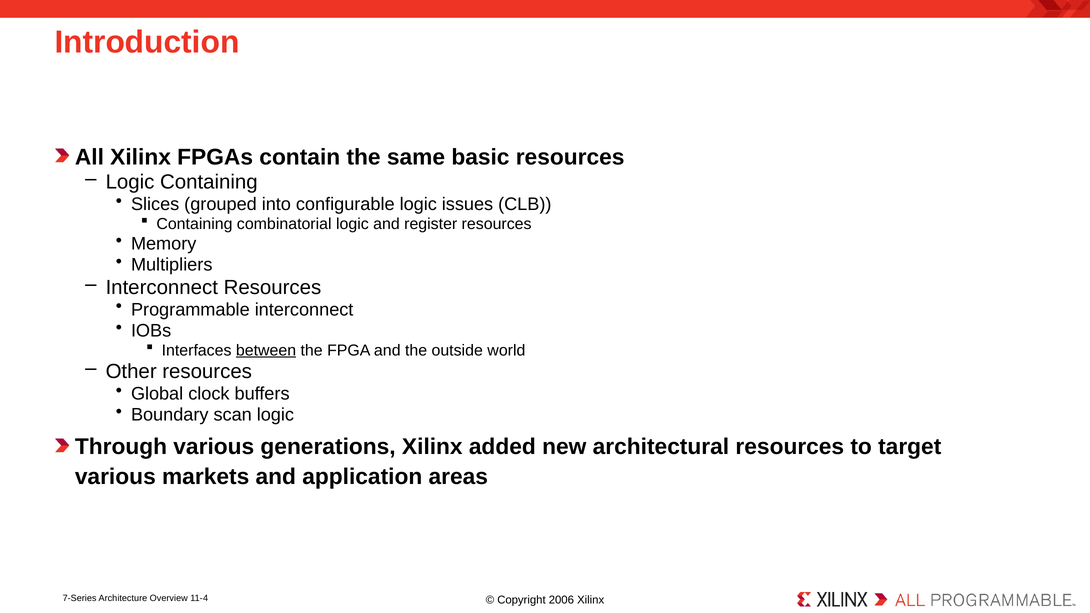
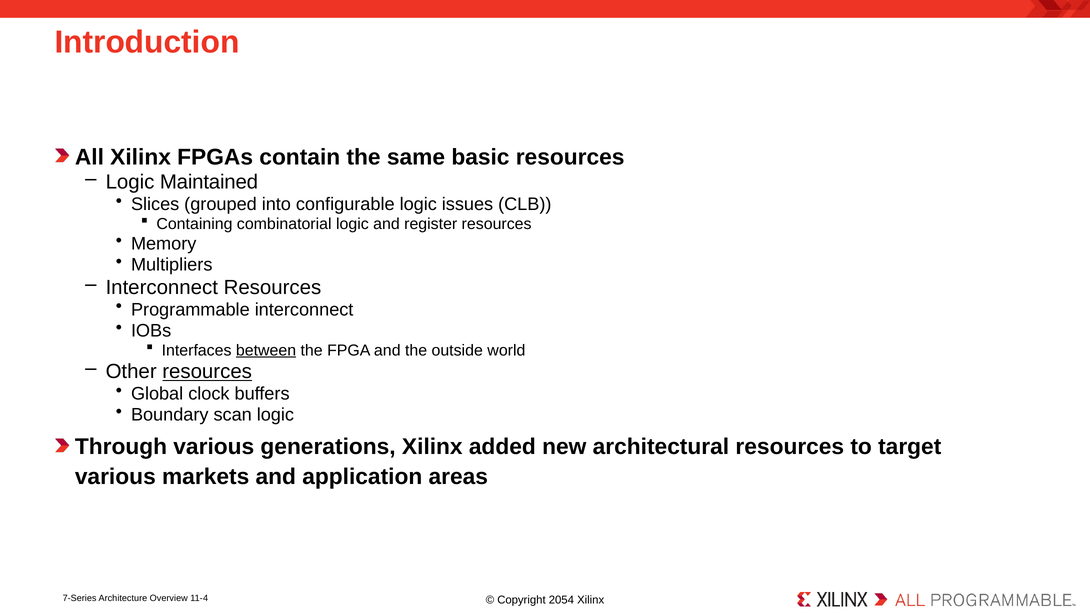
Logic Containing: Containing -> Maintained
resources at (207, 372) underline: none -> present
2006: 2006 -> 2054
